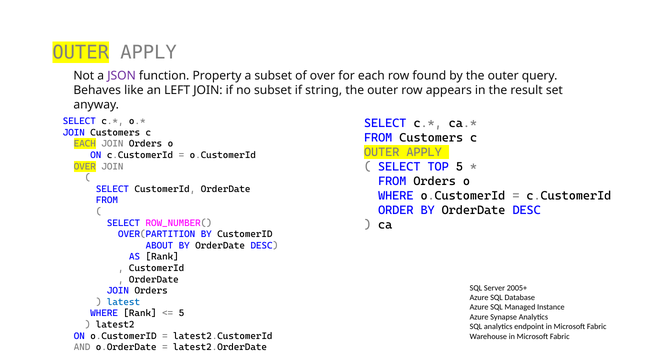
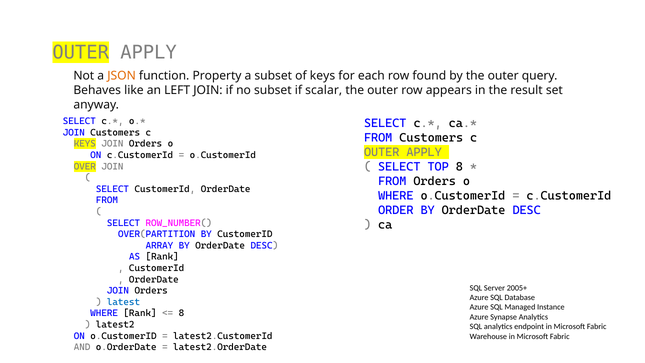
JSON colour: purple -> orange
of over: over -> keys
string: string -> scalar
EACH at (85, 144): EACH -> KEYS
TOP 5: 5 -> 8
ABOUT: ABOUT -> ARRAY
5 at (181, 313): 5 -> 8
